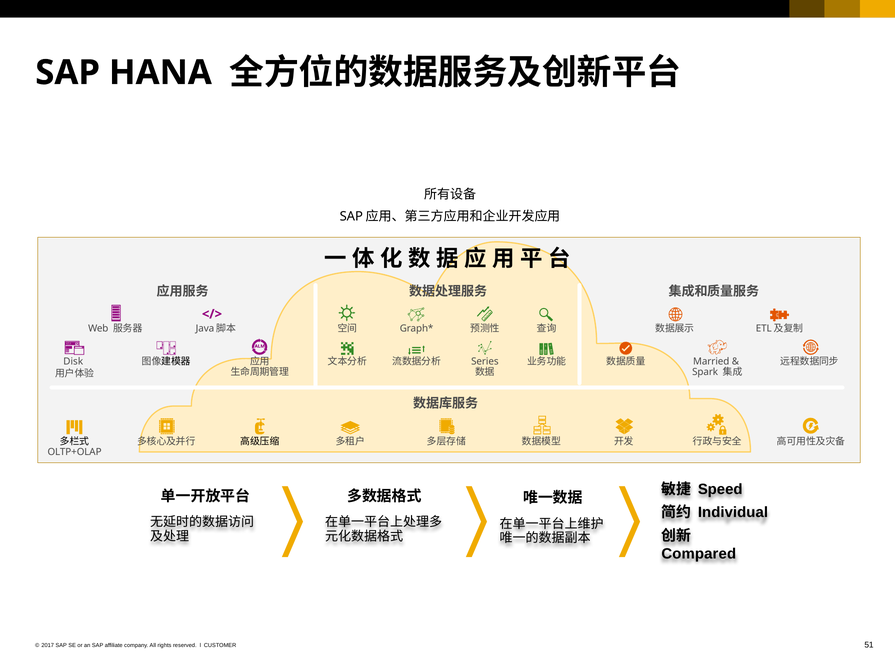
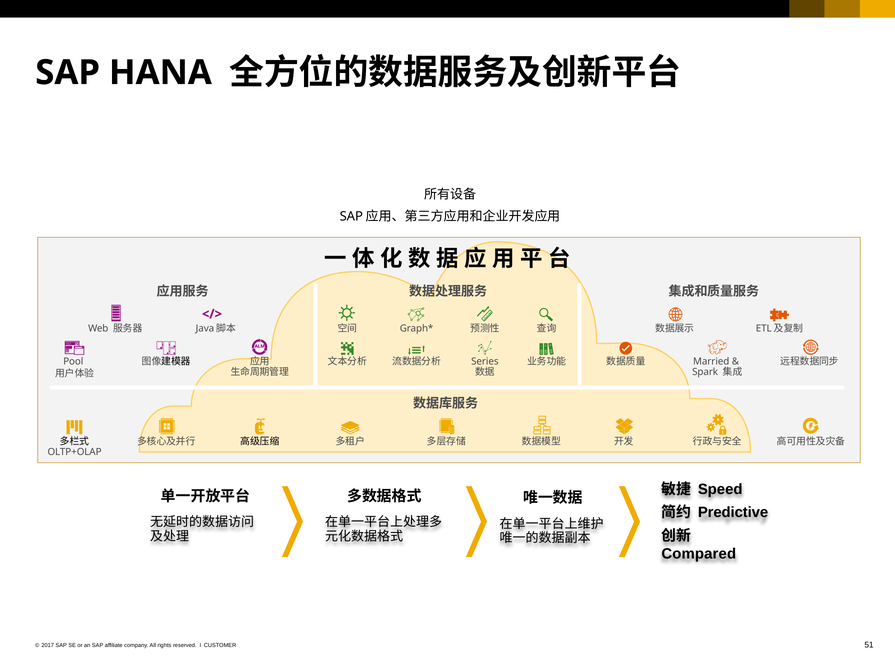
Disk: Disk -> Pool
Individual: Individual -> Predictive
